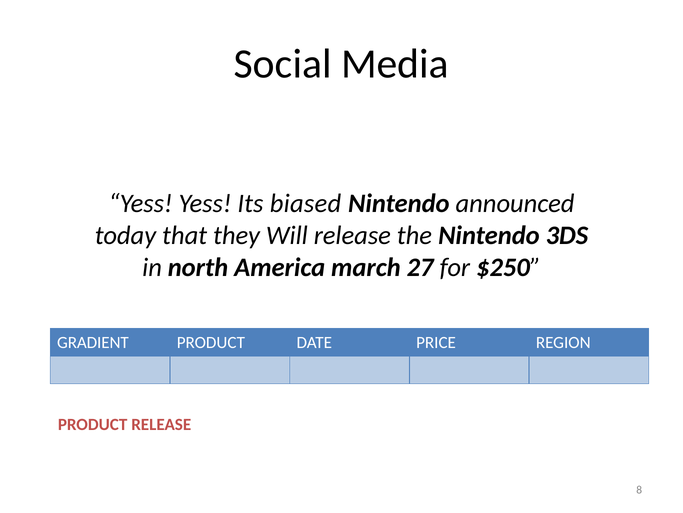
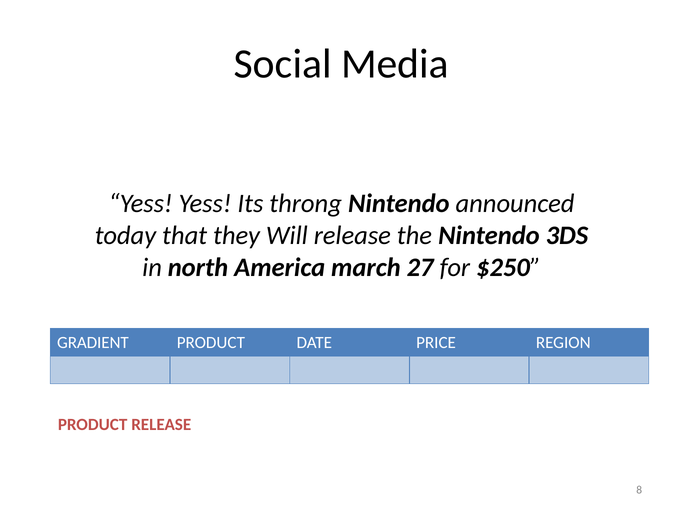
biased: biased -> throng
